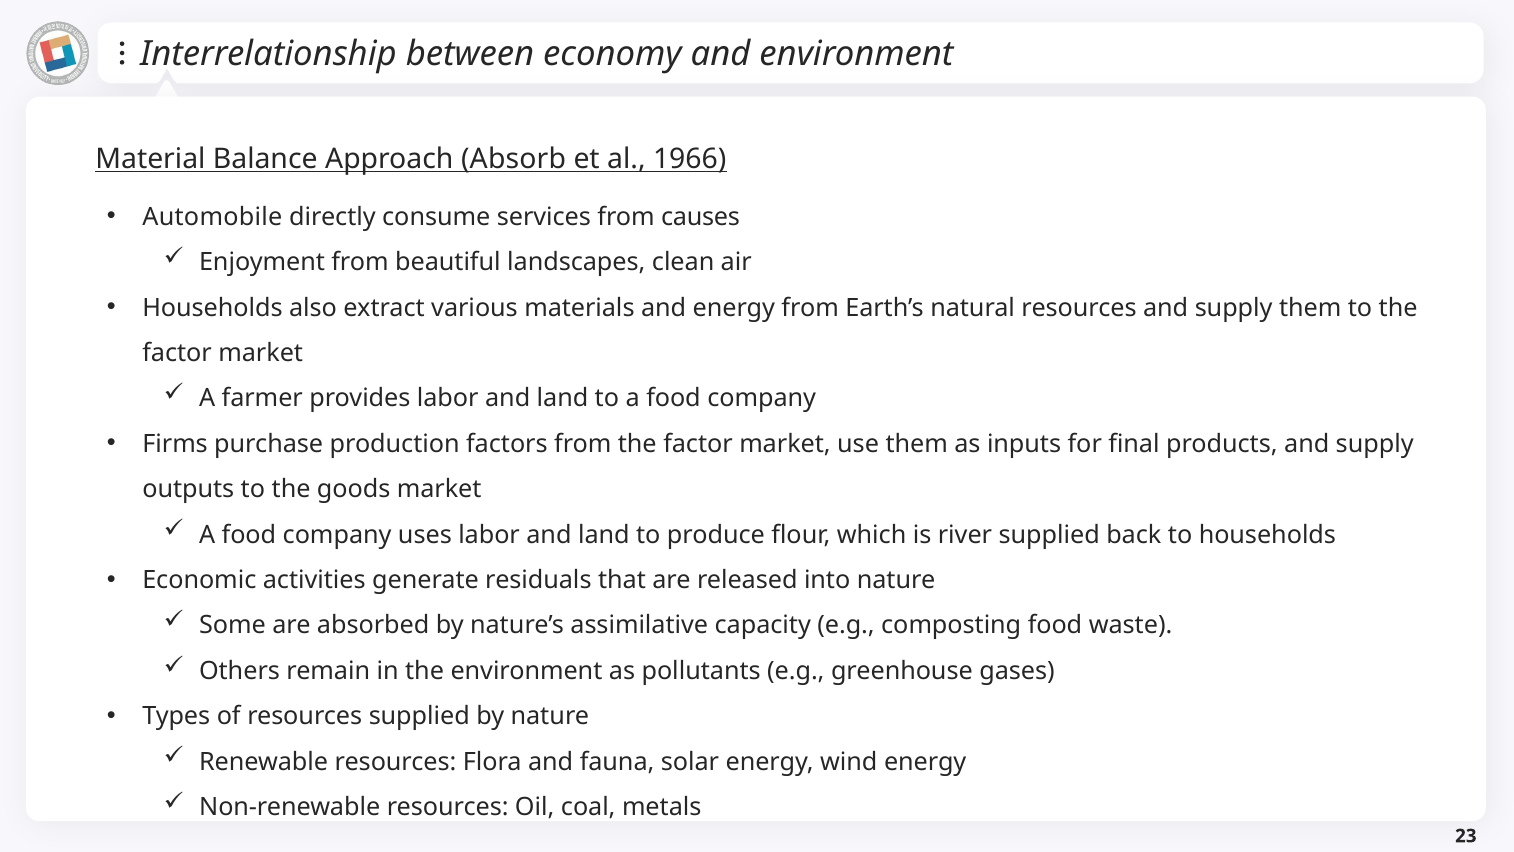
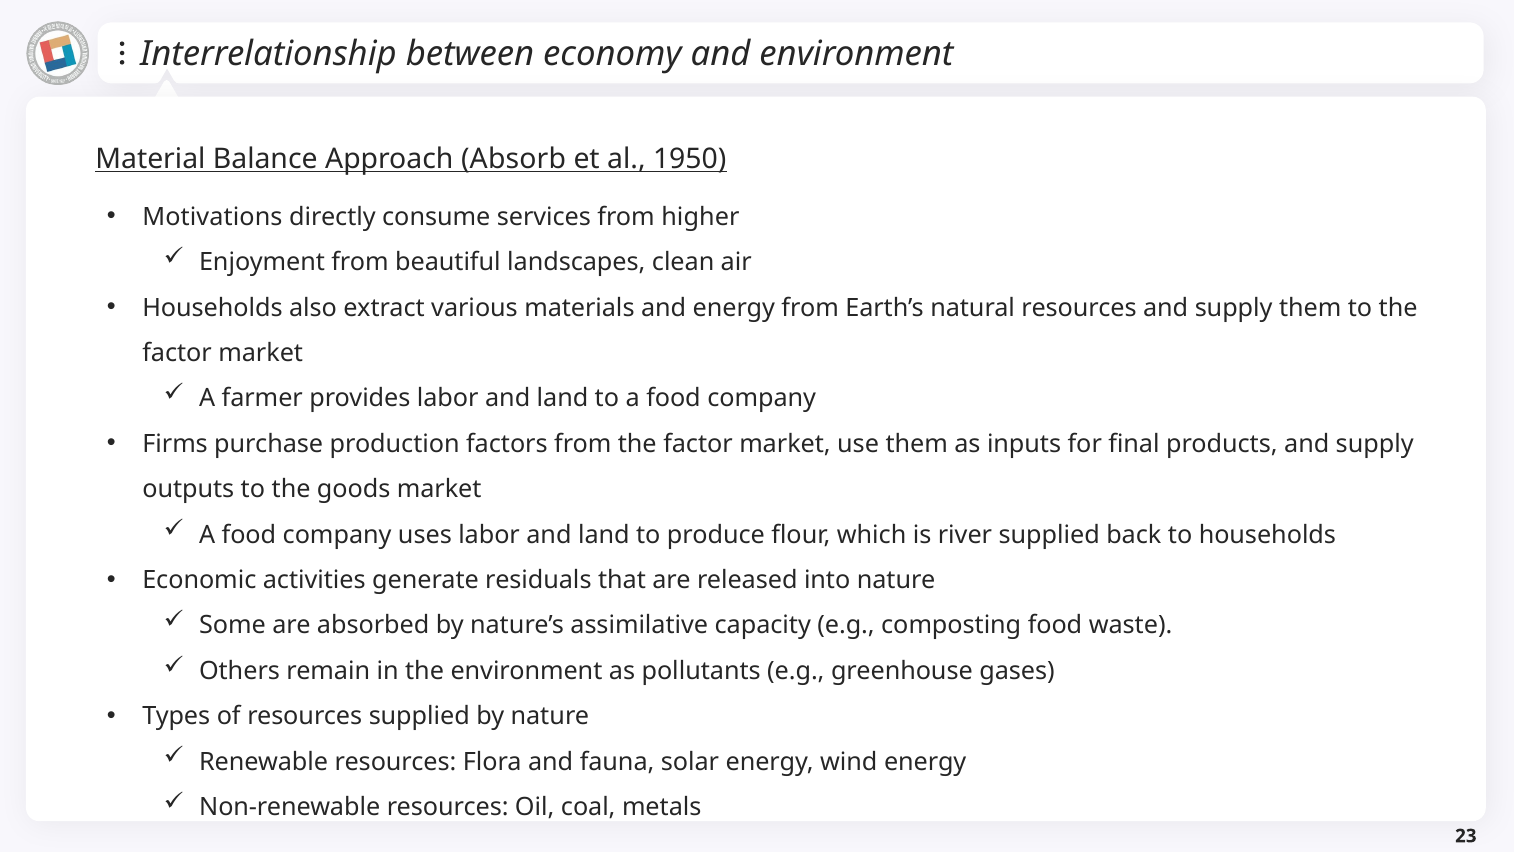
1966: 1966 -> 1950
Automobile: Automobile -> Motivations
causes: causes -> higher
